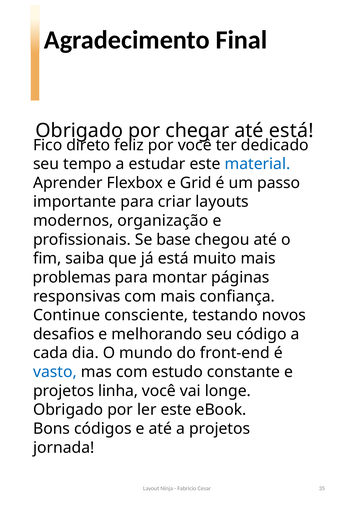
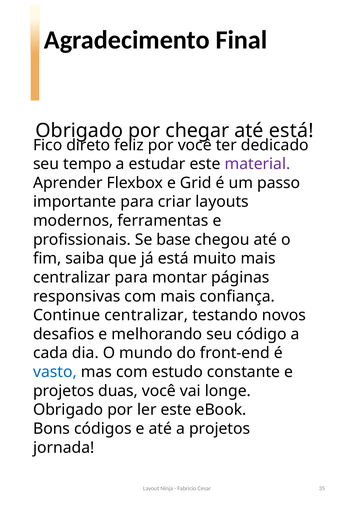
material colour: blue -> purple
organização: organização -> ferramentas
problemas at (72, 277): problemas -> centralizar
Continue consciente: consciente -> centralizar
linha: linha -> duas
